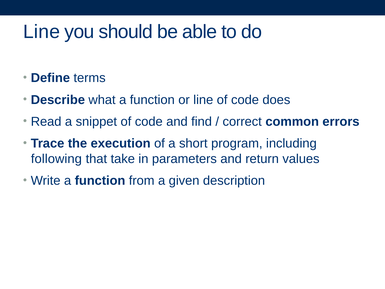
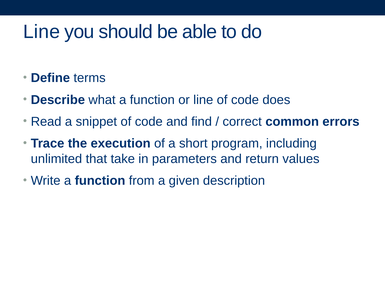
following: following -> unlimited
